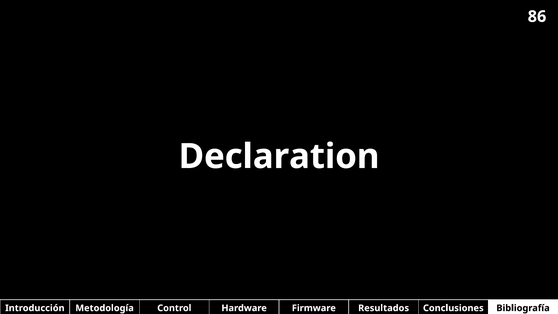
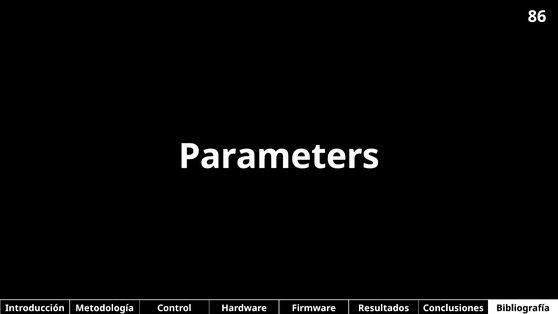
Declaration: Declaration -> Parameters
